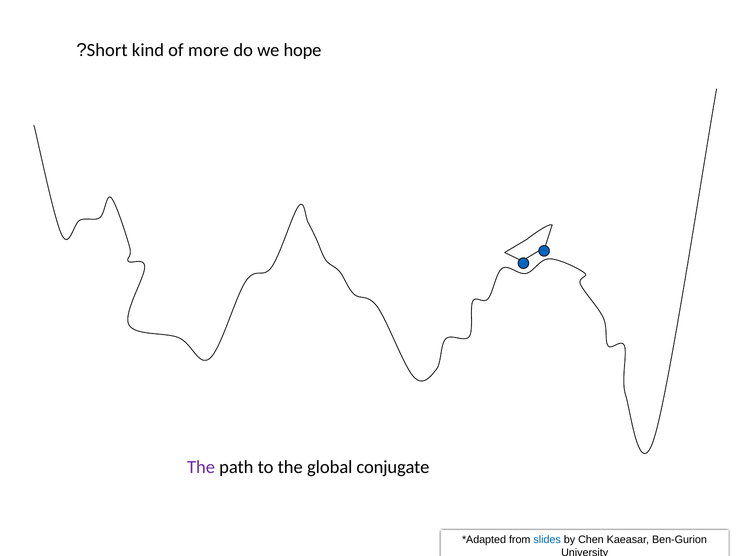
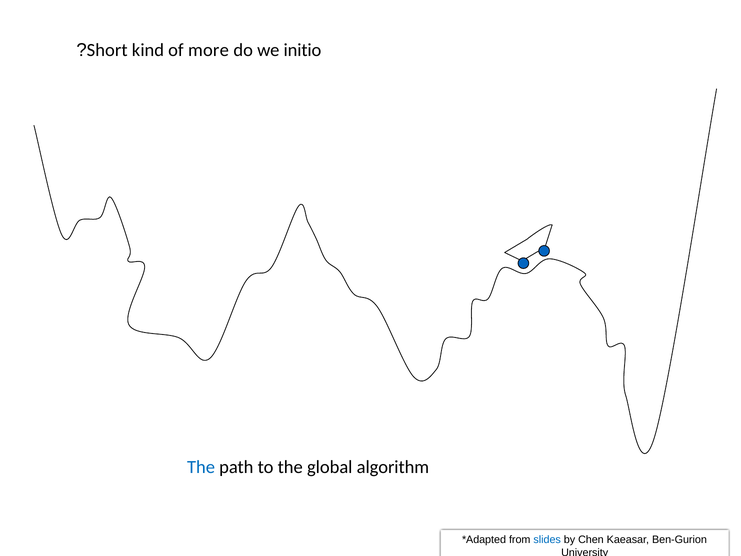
hope: hope -> initio
The at (201, 467) colour: purple -> blue
conjugate: conjugate -> algorithm
